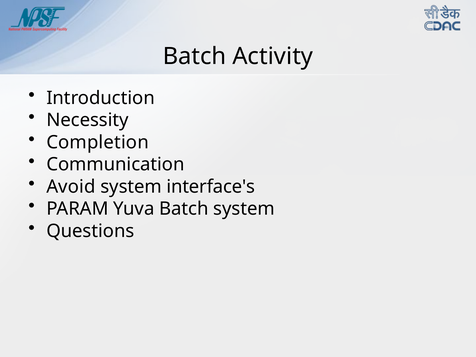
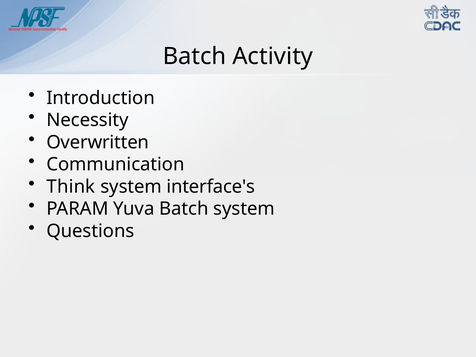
Completion: Completion -> Overwritten
Avoid: Avoid -> Think
